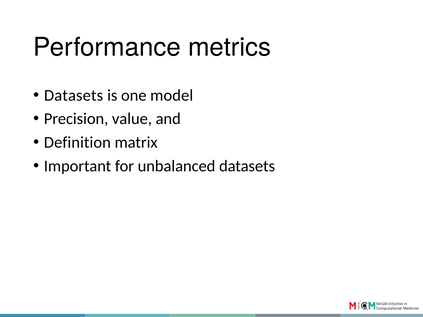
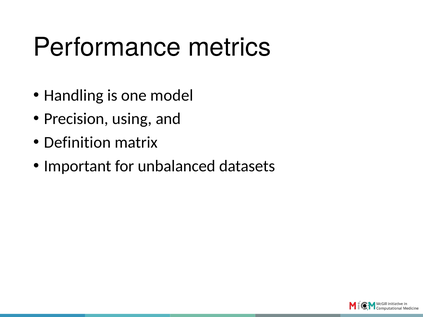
Datasets at (74, 95): Datasets -> Handling
value: value -> using
